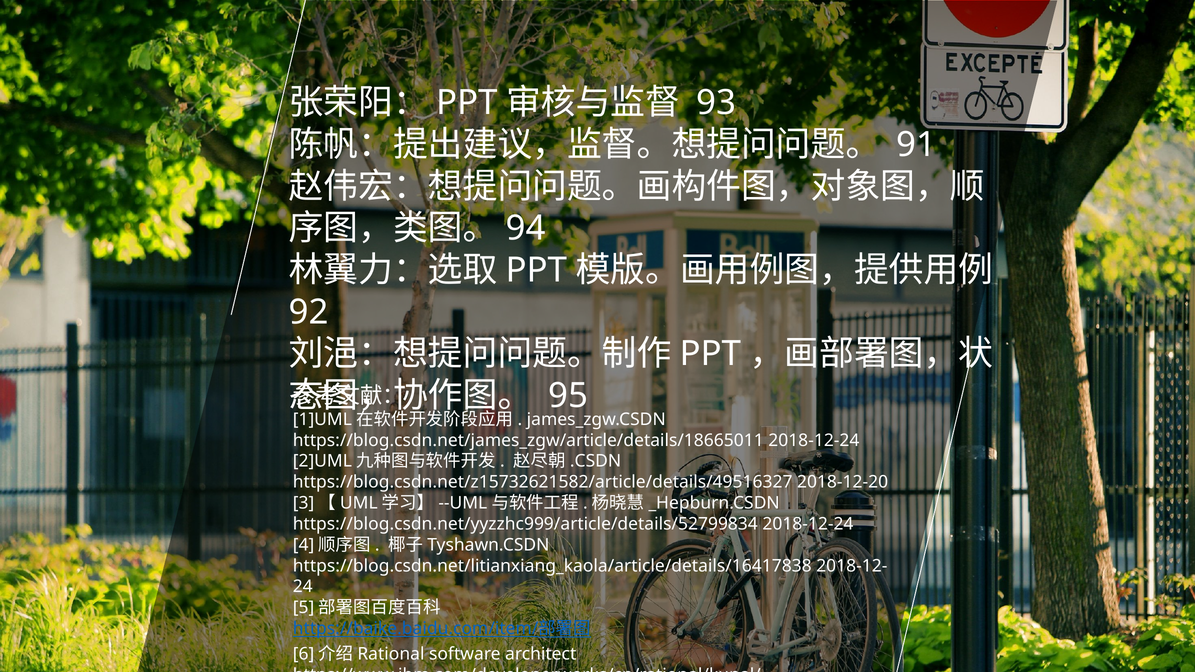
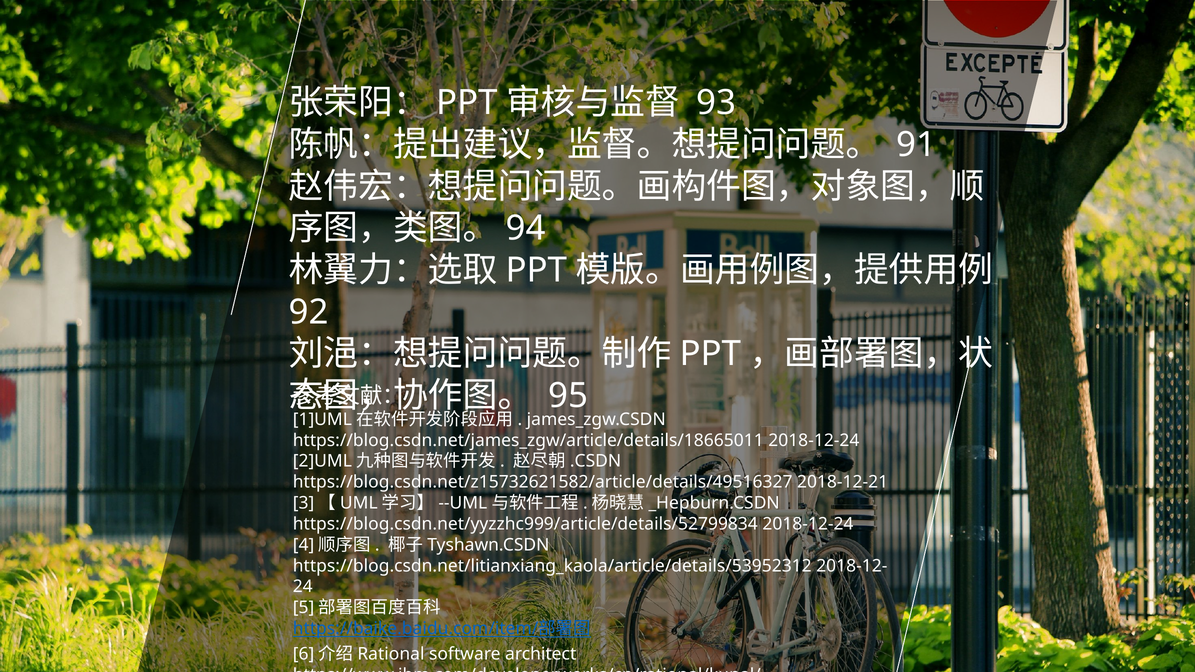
2018-12-20: 2018-12-20 -> 2018-12-21
https://blog.csdn.net/litianxiang_kaola/article/details/16417838: https://blog.csdn.net/litianxiang_kaola/article/details/16417838 -> https://blog.csdn.net/litianxiang_kaola/article/details/53952312
